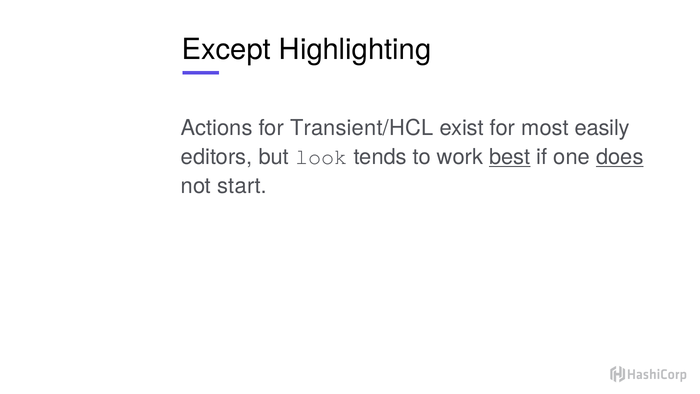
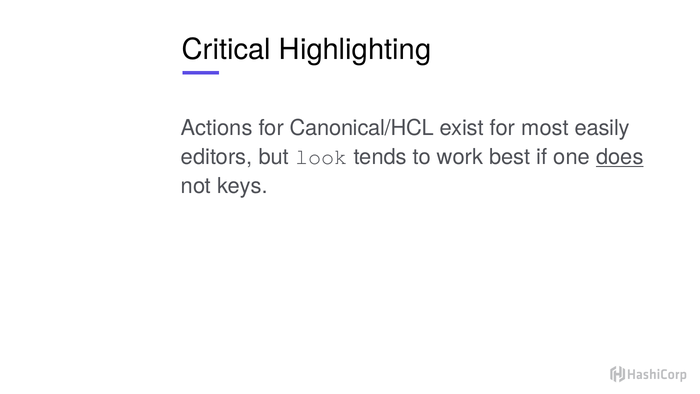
Except: Except -> Critical
Transient/HCL: Transient/HCL -> Canonical/HCL
best underline: present -> none
start: start -> keys
